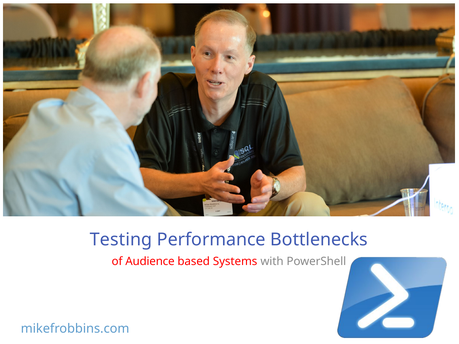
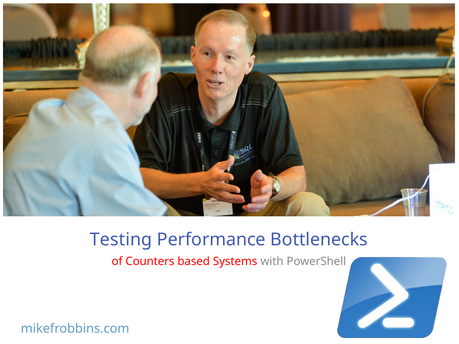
Audience: Audience -> Counters
